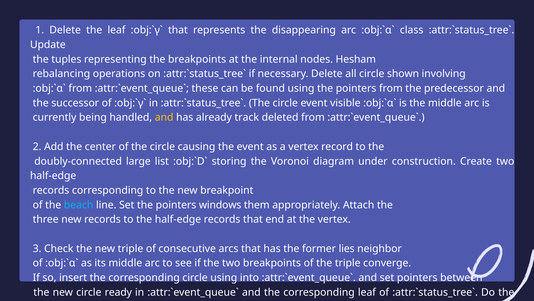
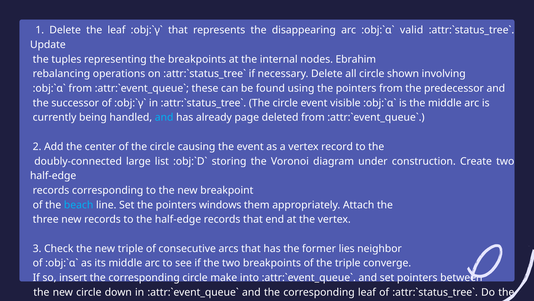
class: class -> valid
Hesham: Hesham -> Ebrahim
and at (164, 117) colour: yellow -> light blue
track: track -> page
circle using: using -> make
ready: ready -> down
